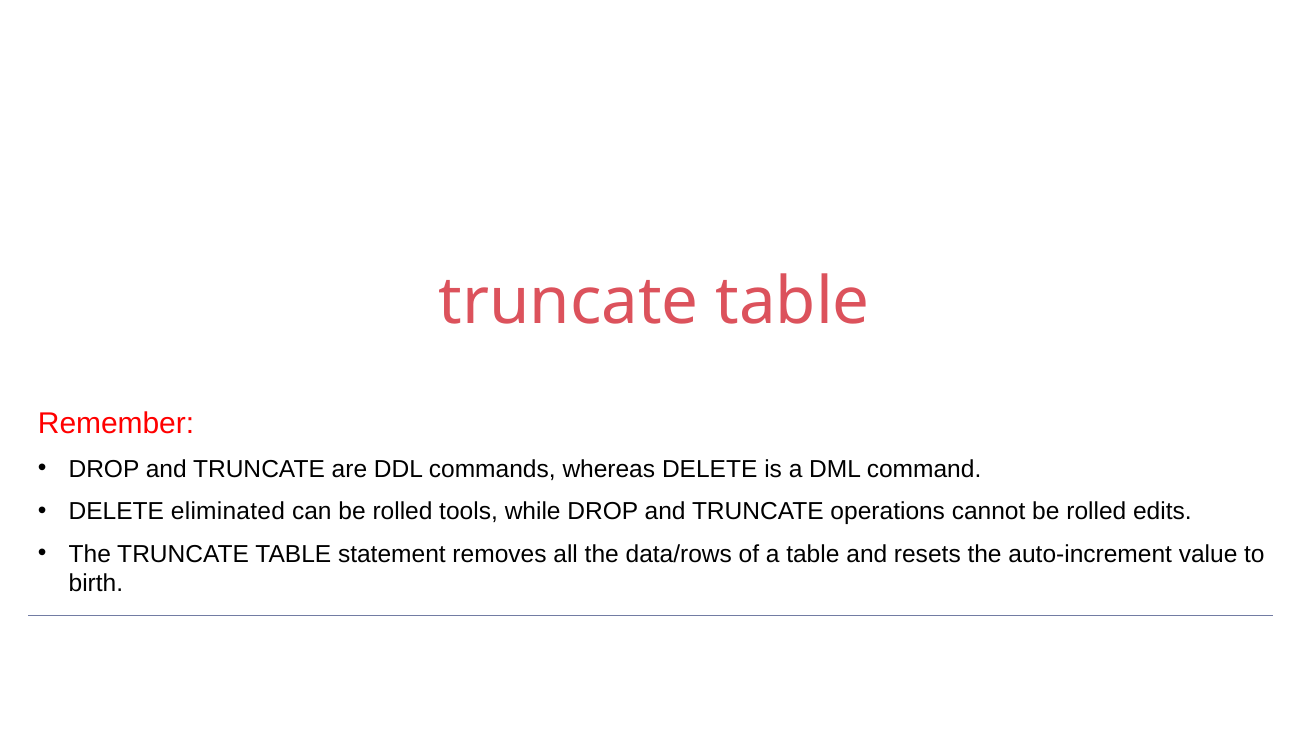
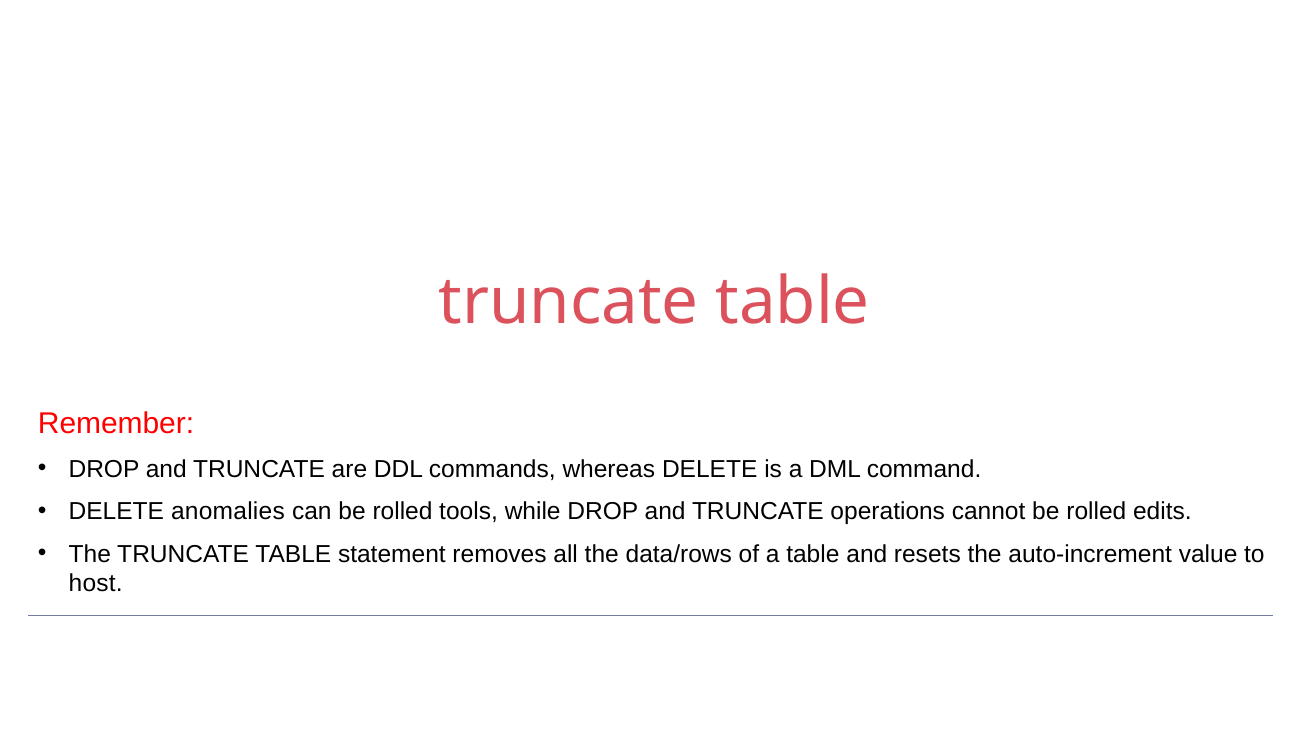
eliminated: eliminated -> anomalies
birth: birth -> host
